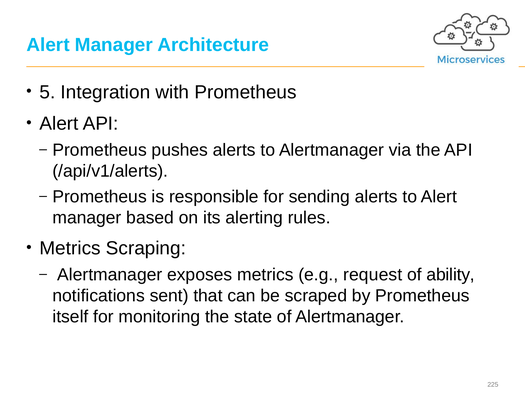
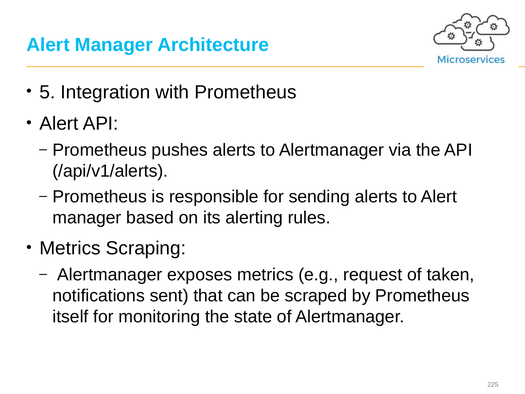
ability: ability -> taken
